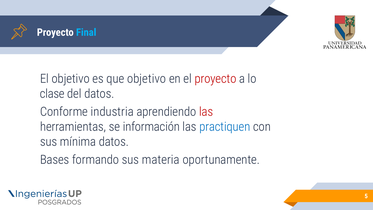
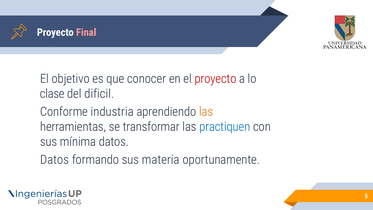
Final colour: light blue -> pink
que objetivo: objetivo -> conocer
del datos: datos -> dificil
las at (206, 112) colour: red -> orange
información: información -> transformar
Bases at (55, 160): Bases -> Datos
